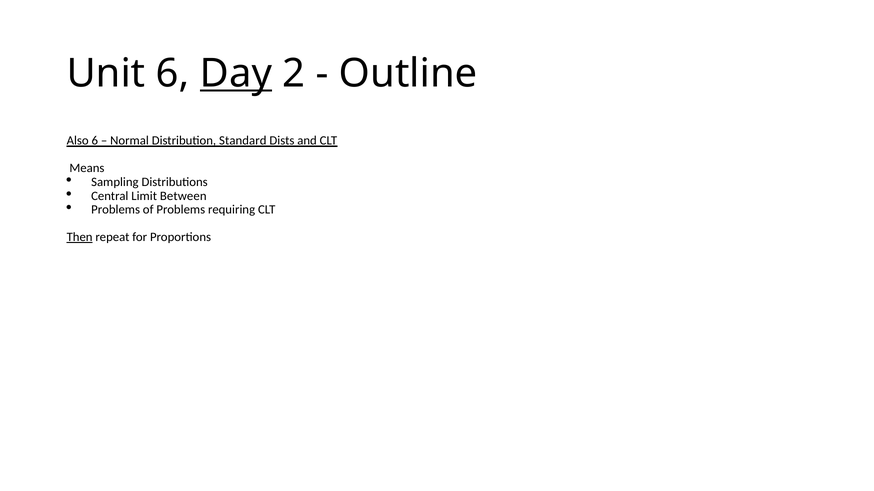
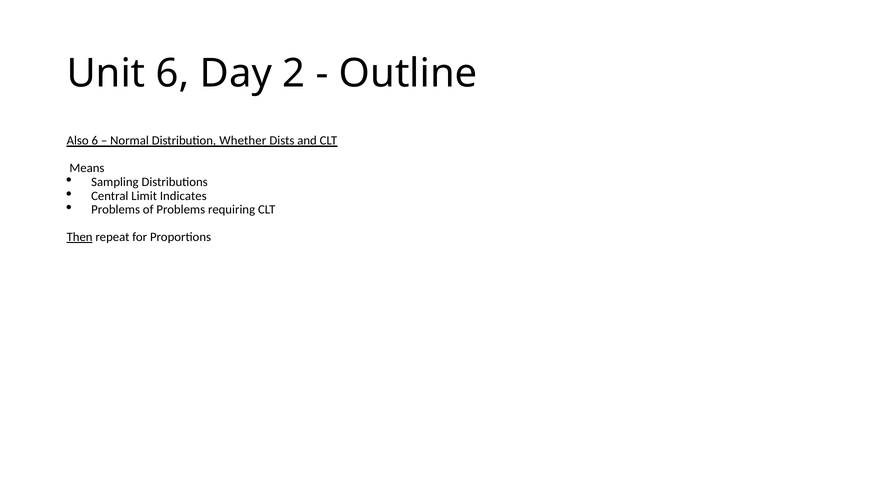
Day underline: present -> none
Standard: Standard -> Whether
Between: Between -> Indicates
